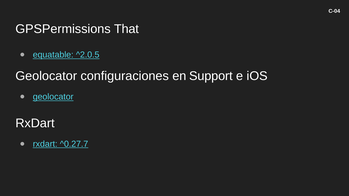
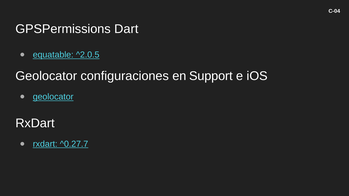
That: That -> Dart
